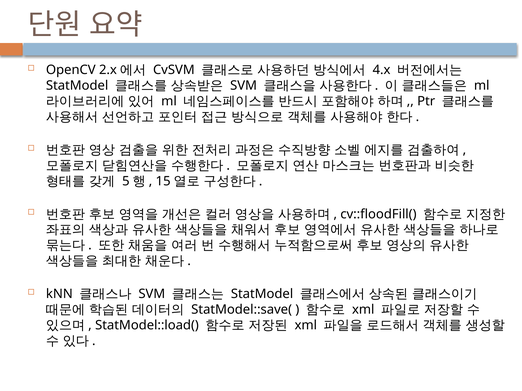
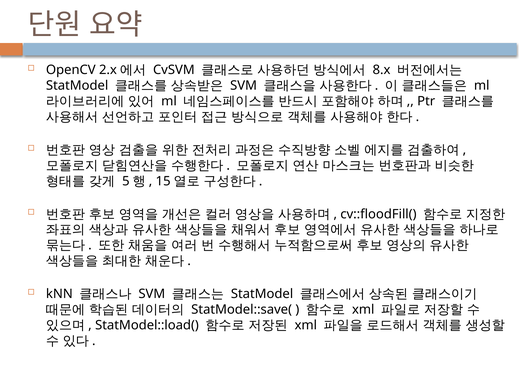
4.x: 4.x -> 8.x
